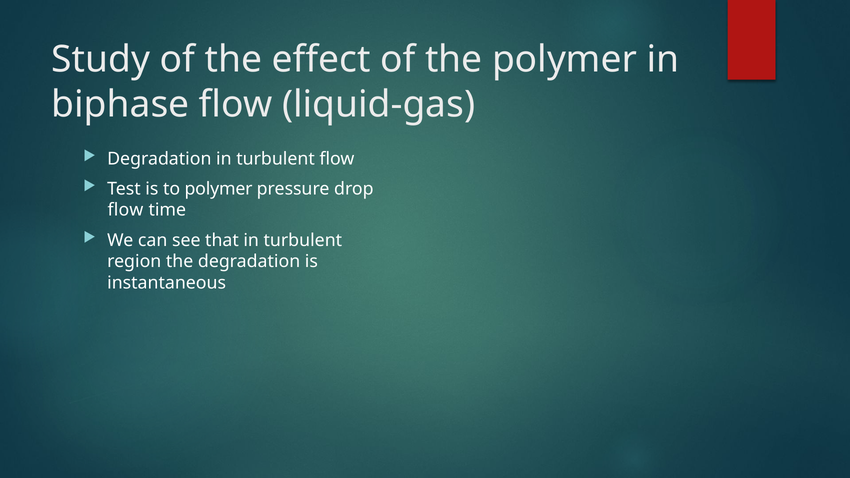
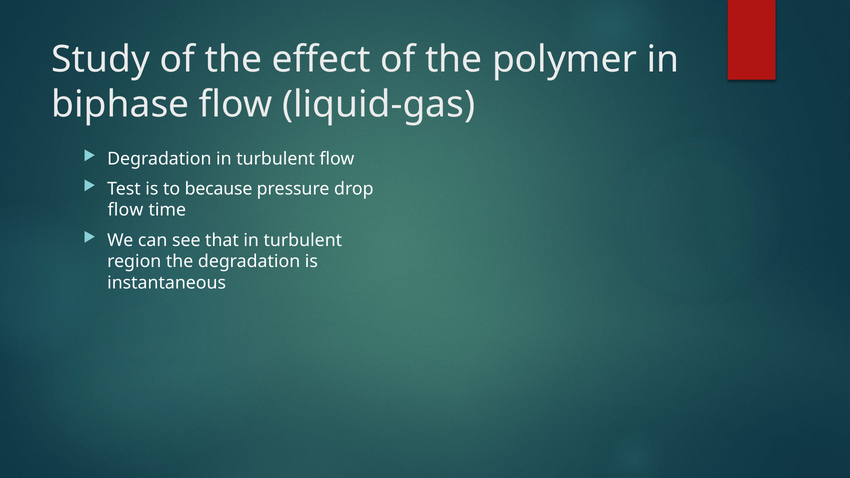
to polymer: polymer -> because
